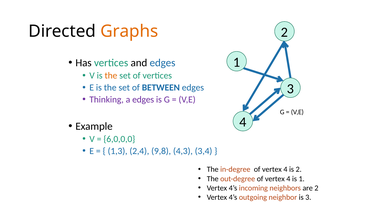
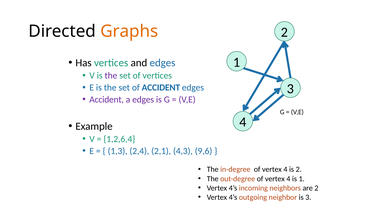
the at (111, 76) colour: orange -> purple
of BETWEEN: BETWEEN -> ACCIDENT
Thinking at (107, 100): Thinking -> Accident
6,0,0,0: 6,0,0,0 -> 1,2,6,4
9,8: 9,8 -> 2,1
3,4: 3,4 -> 9,6
